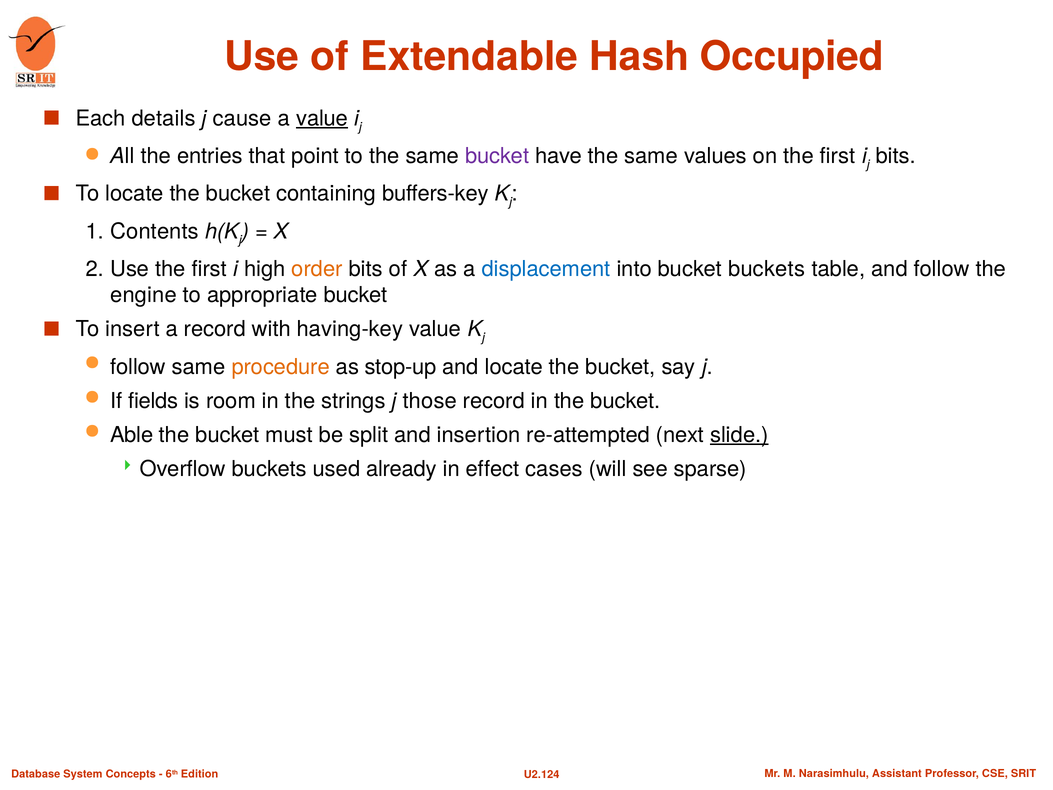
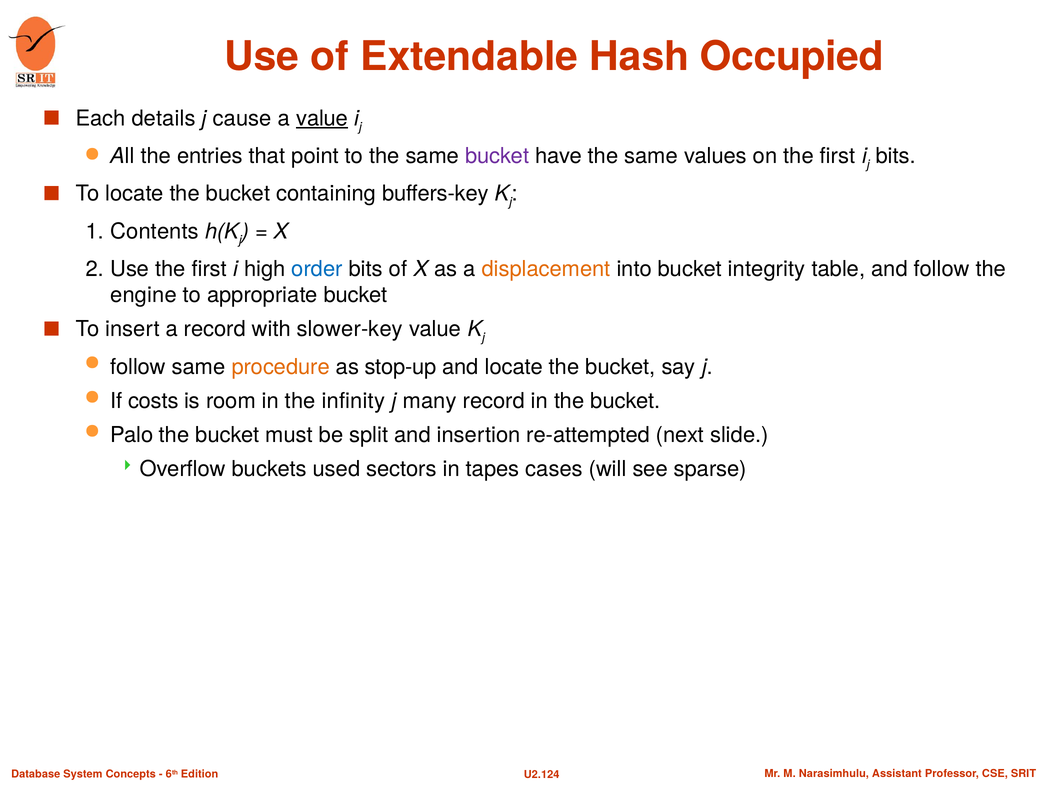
order colour: orange -> blue
displacement colour: blue -> orange
bucket buckets: buckets -> integrity
having-key: having-key -> slower-key
fields: fields -> costs
strings: strings -> infinity
those: those -> many
Able: Able -> Palo
slide underline: present -> none
already: already -> sectors
effect: effect -> tapes
